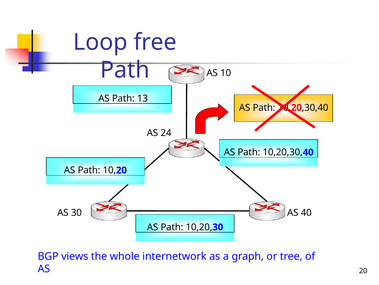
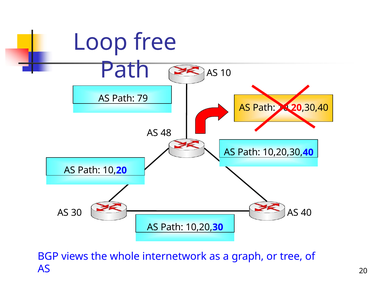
13: 13 -> 79
24: 24 -> 48
